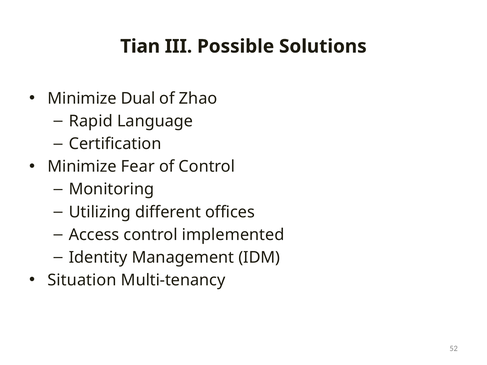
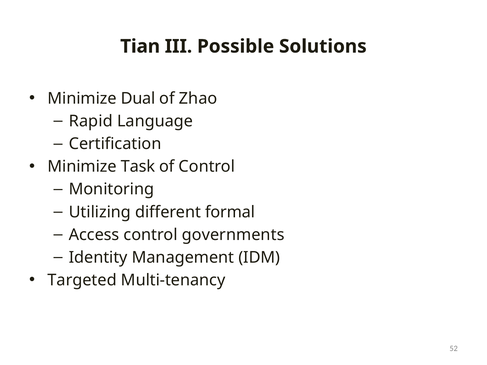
Fear: Fear -> Task
offices: offices -> formal
implemented: implemented -> governments
Situation: Situation -> Targeted
